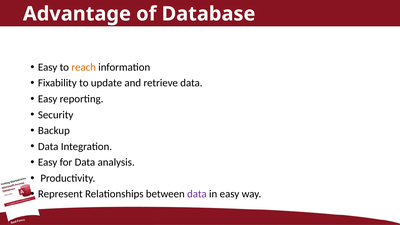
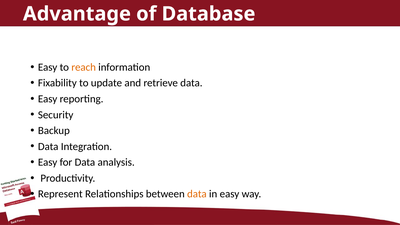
data at (197, 194) colour: purple -> orange
